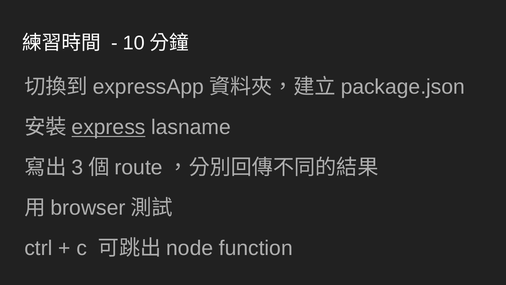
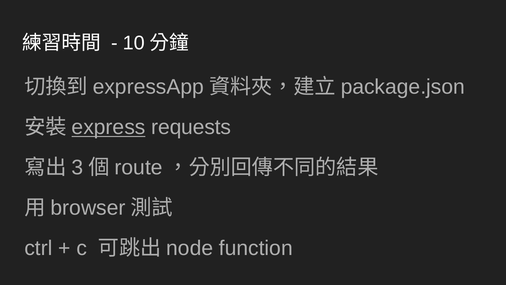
lasname: lasname -> requests
